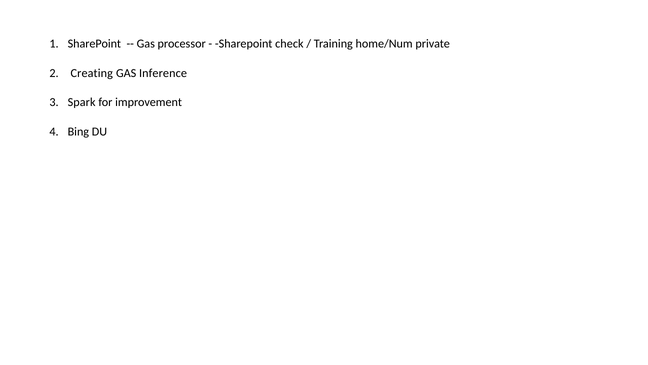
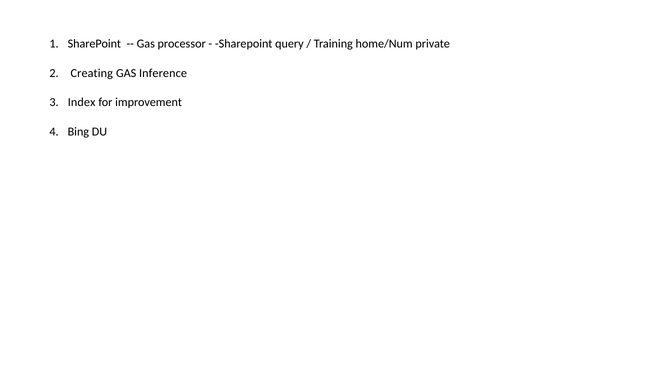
check: check -> query
Spark: Spark -> Index
